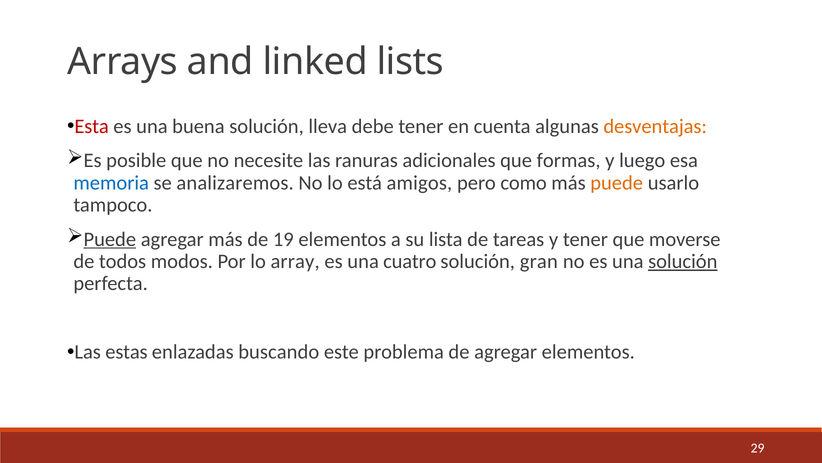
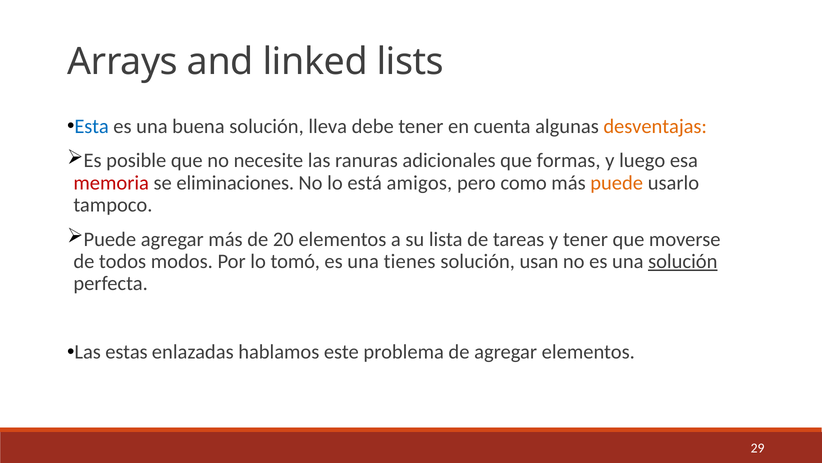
Esta colour: red -> blue
memoria colour: blue -> red
analizaremos: analizaremos -> eliminaciones
Puede at (110, 239) underline: present -> none
19: 19 -> 20
array: array -> tomó
cuatro: cuatro -> tienes
gran: gran -> usan
buscando: buscando -> hablamos
